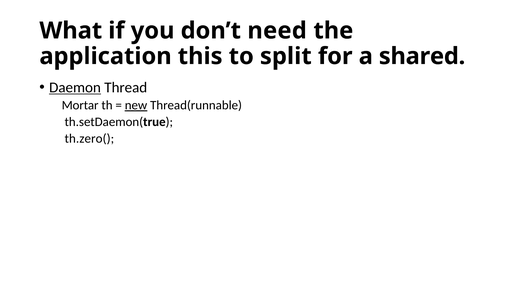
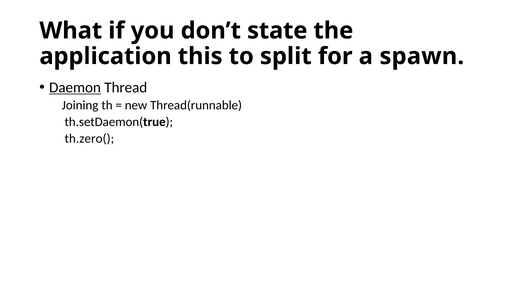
need: need -> state
shared: shared -> spawn
Mortar: Mortar -> Joining
new underline: present -> none
